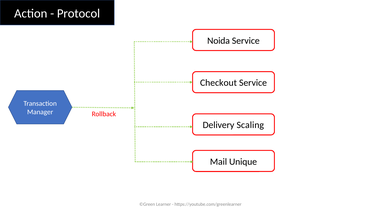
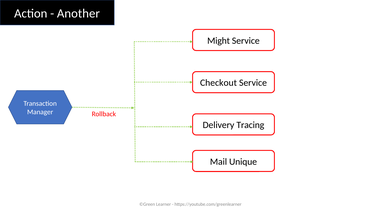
Protocol: Protocol -> Another
Noida: Noida -> Might
Scaling: Scaling -> Tracing
